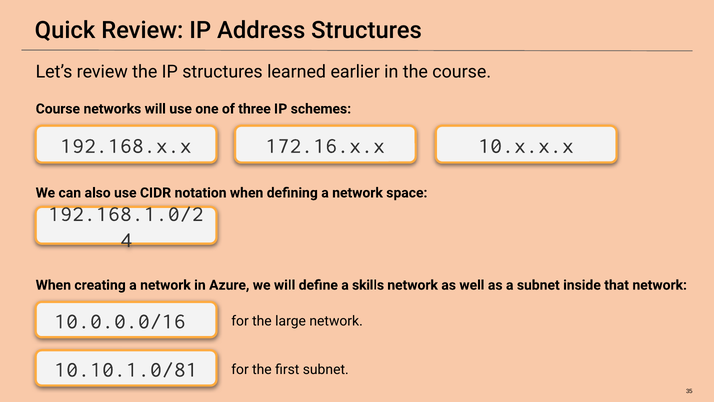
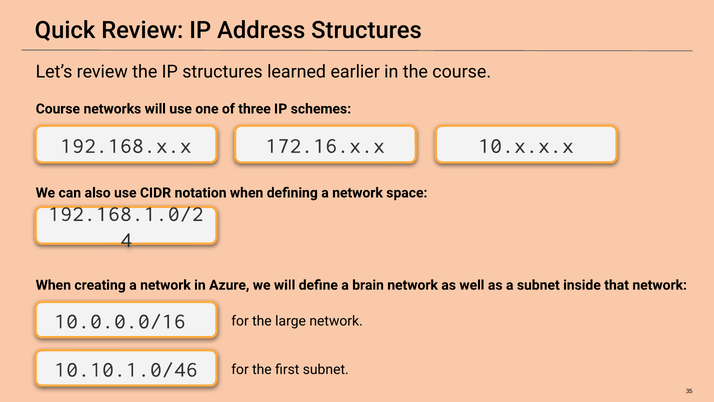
skills: skills -> brain
10.10.1.0/81: 10.10.1.0/81 -> 10.10.1.0/46
